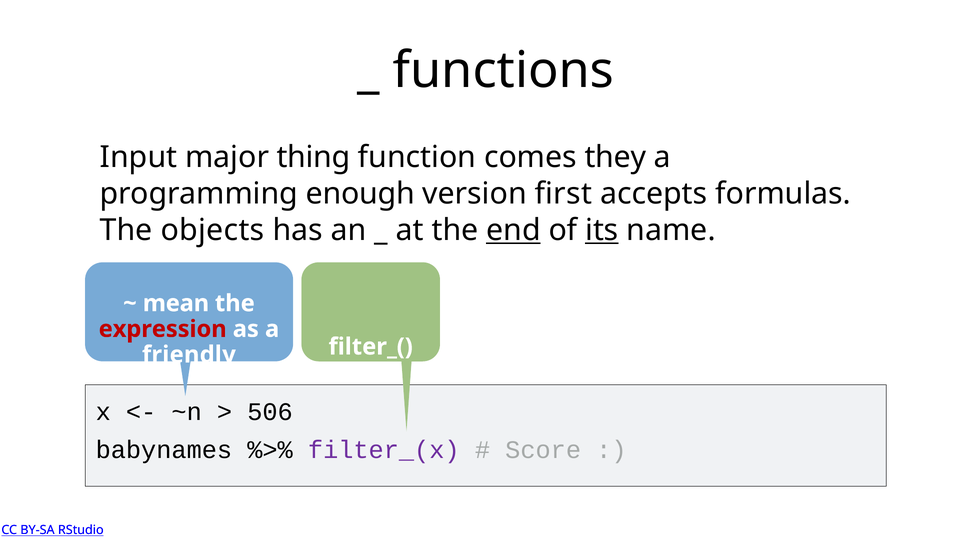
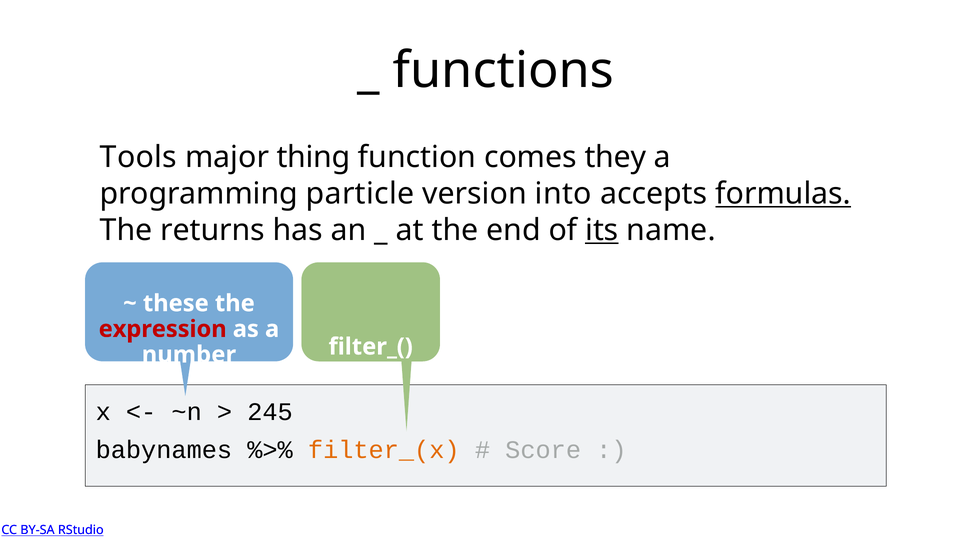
Input: Input -> Tools
enough: enough -> particle
first: first -> into
formulas underline: none -> present
objects: objects -> returns
end underline: present -> none
mean: mean -> these
friendly: friendly -> number
506: 506 -> 245
filter_(x colour: purple -> orange
